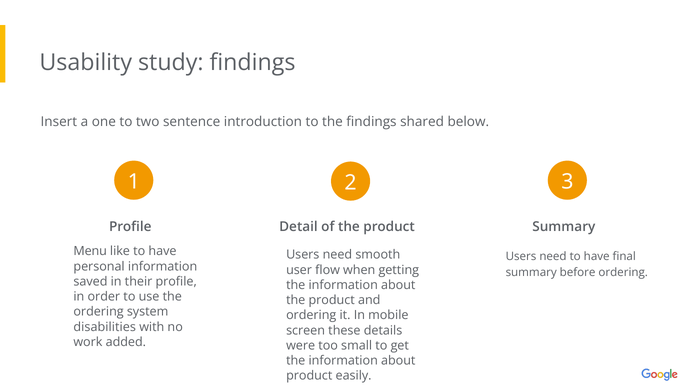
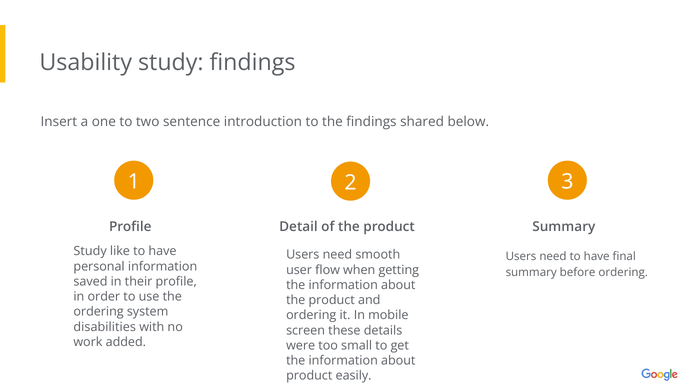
Menu at (90, 251): Menu -> Study
